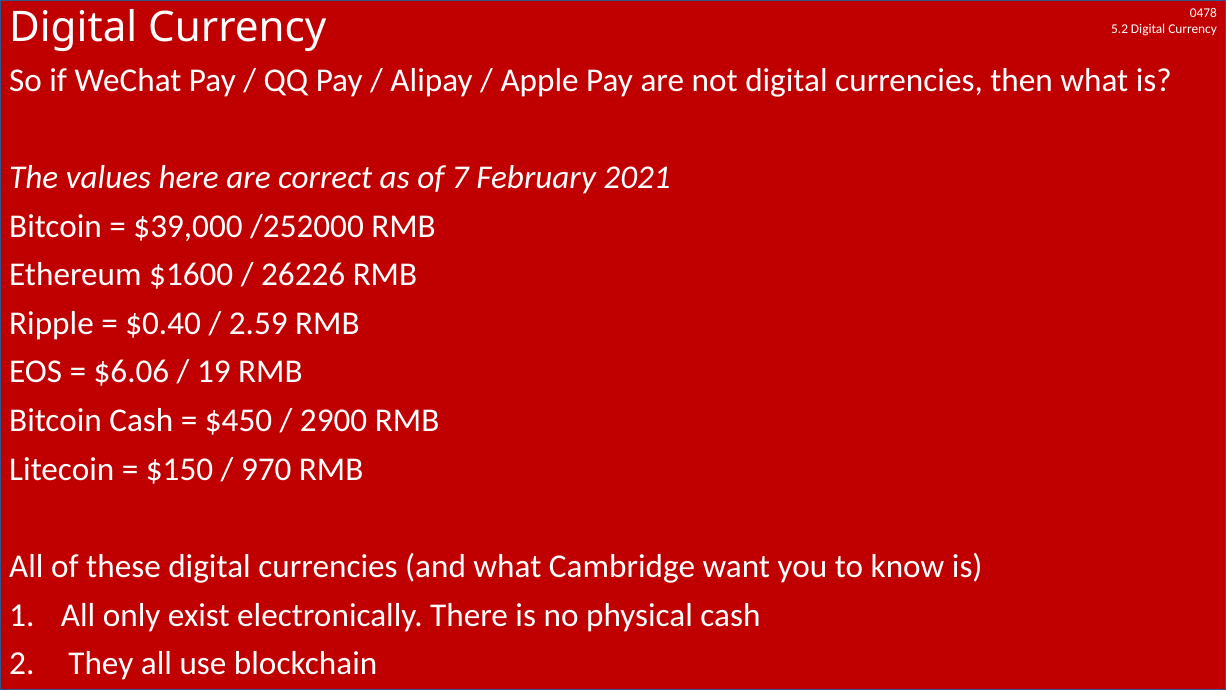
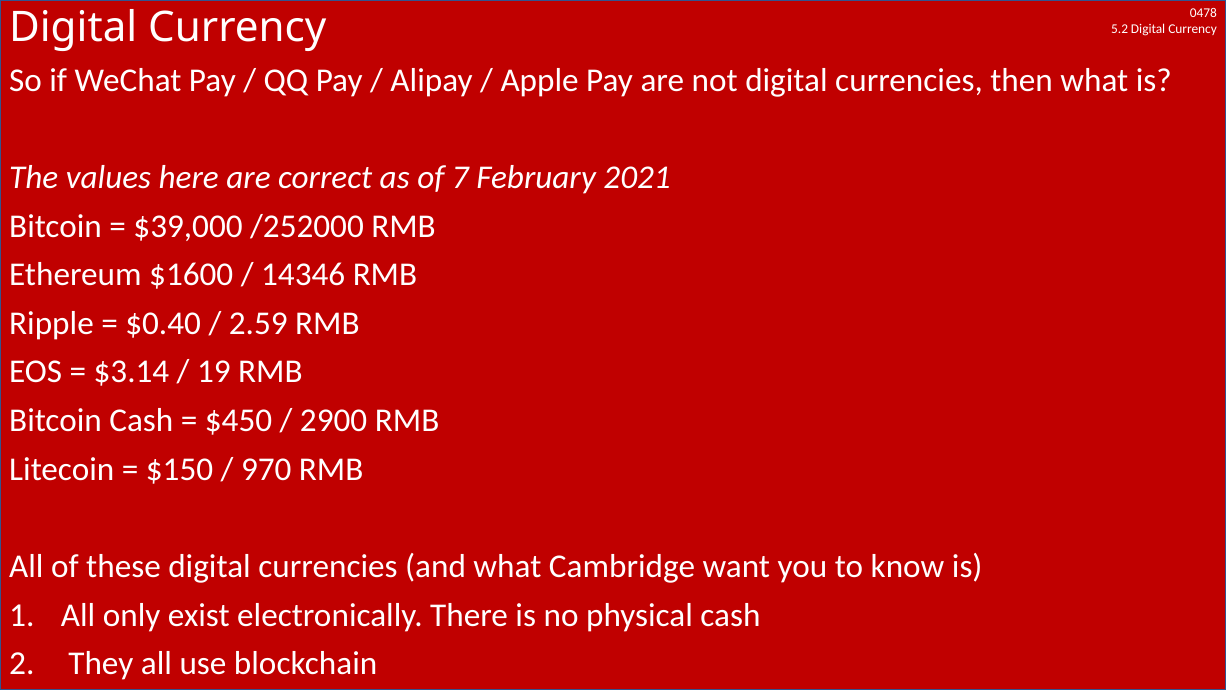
26226: 26226 -> 14346
$6.06: $6.06 -> $3.14
